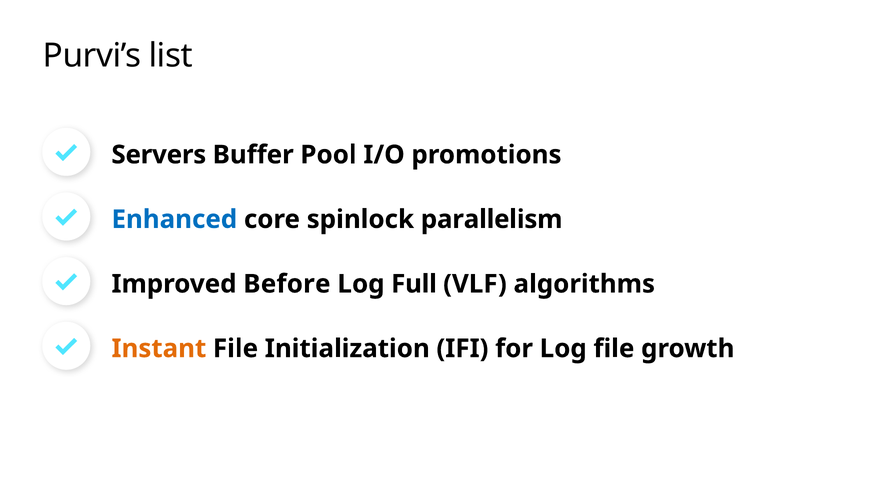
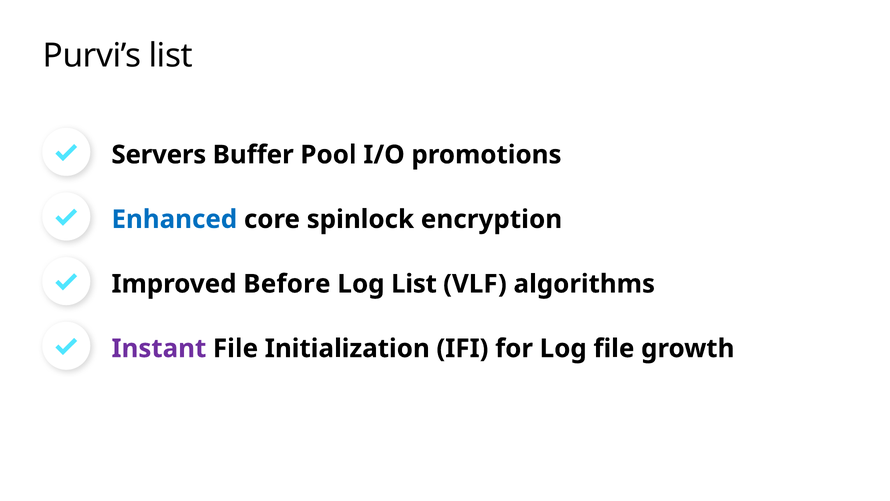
parallelism: parallelism -> encryption
Log Full: Full -> List
Instant colour: orange -> purple
